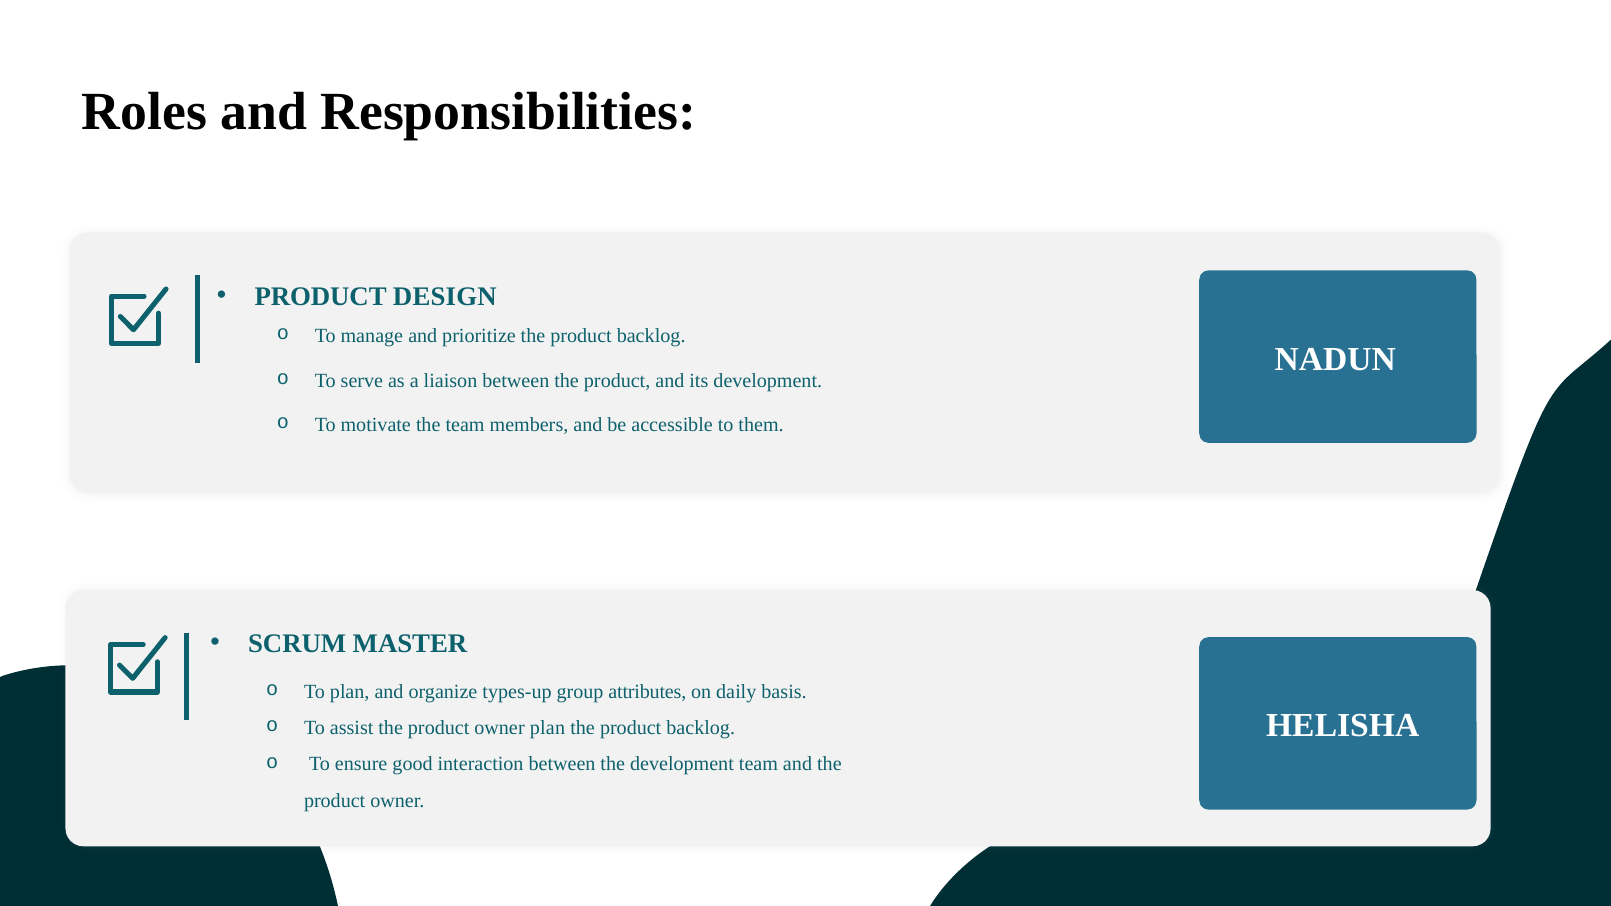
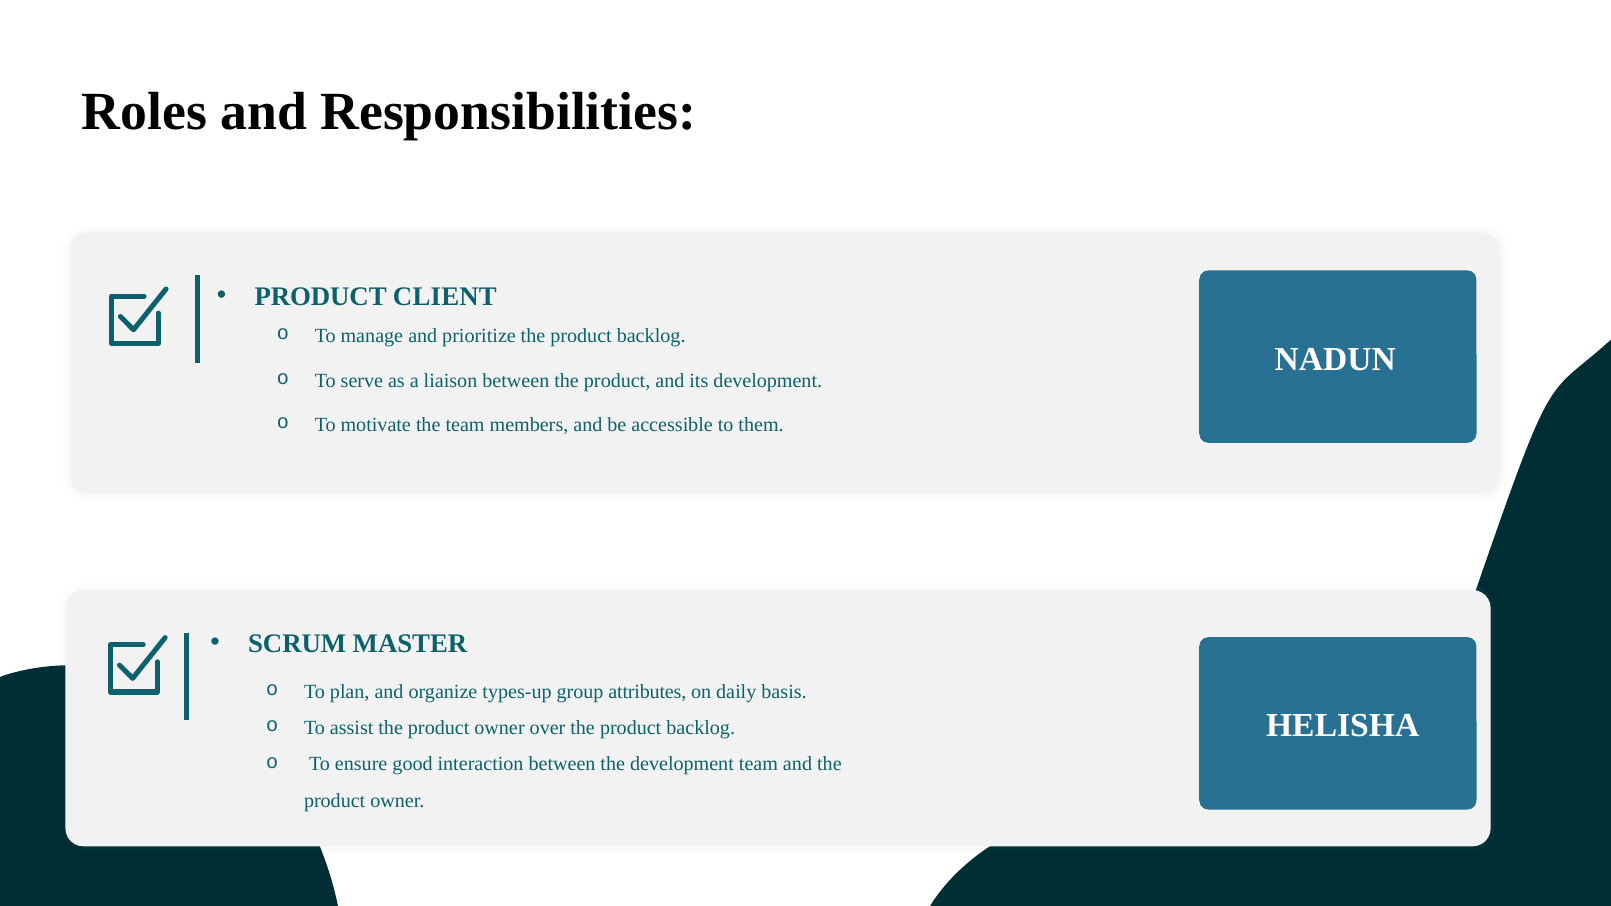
DESIGN: DESIGN -> CLIENT
owner plan: plan -> over
